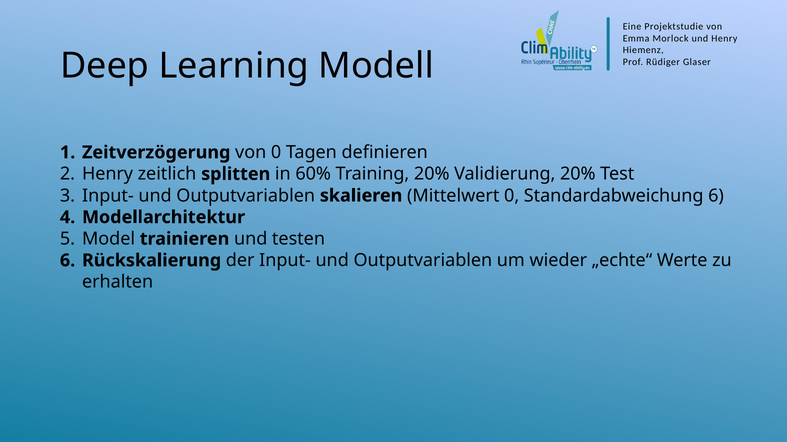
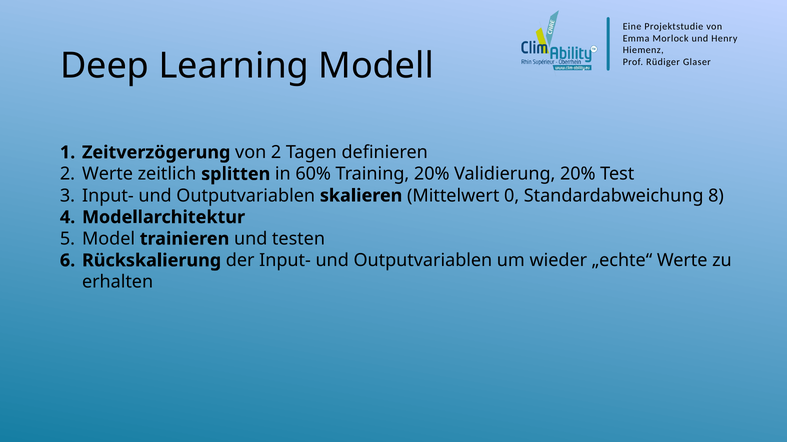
von 0: 0 -> 2
Henry at (108, 174): Henry -> Werte
Standardabweichung 6: 6 -> 8
